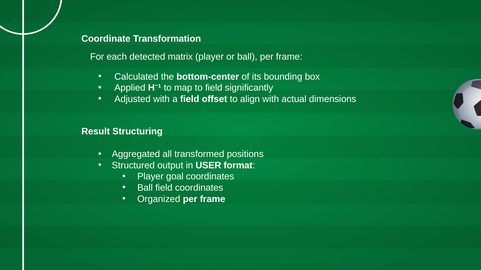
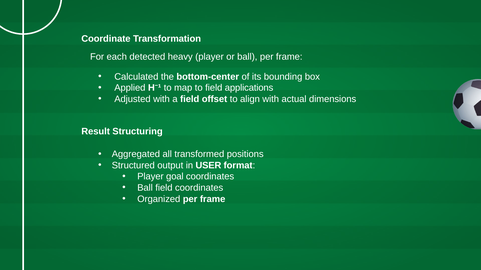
matrix: matrix -> heavy
significantly: significantly -> applications
